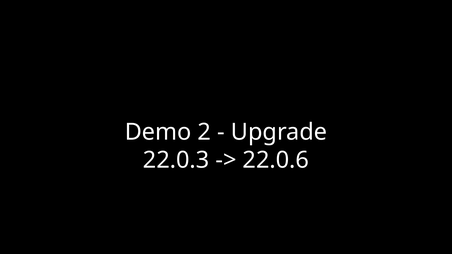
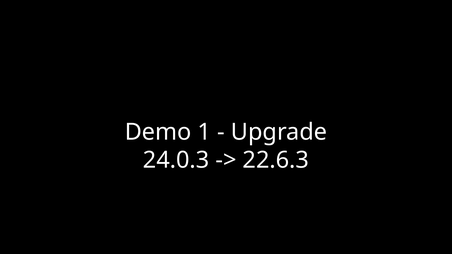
2: 2 -> 1
22.0.3: 22.0.3 -> 24.0.3
22.0.6: 22.0.6 -> 22.6.3
